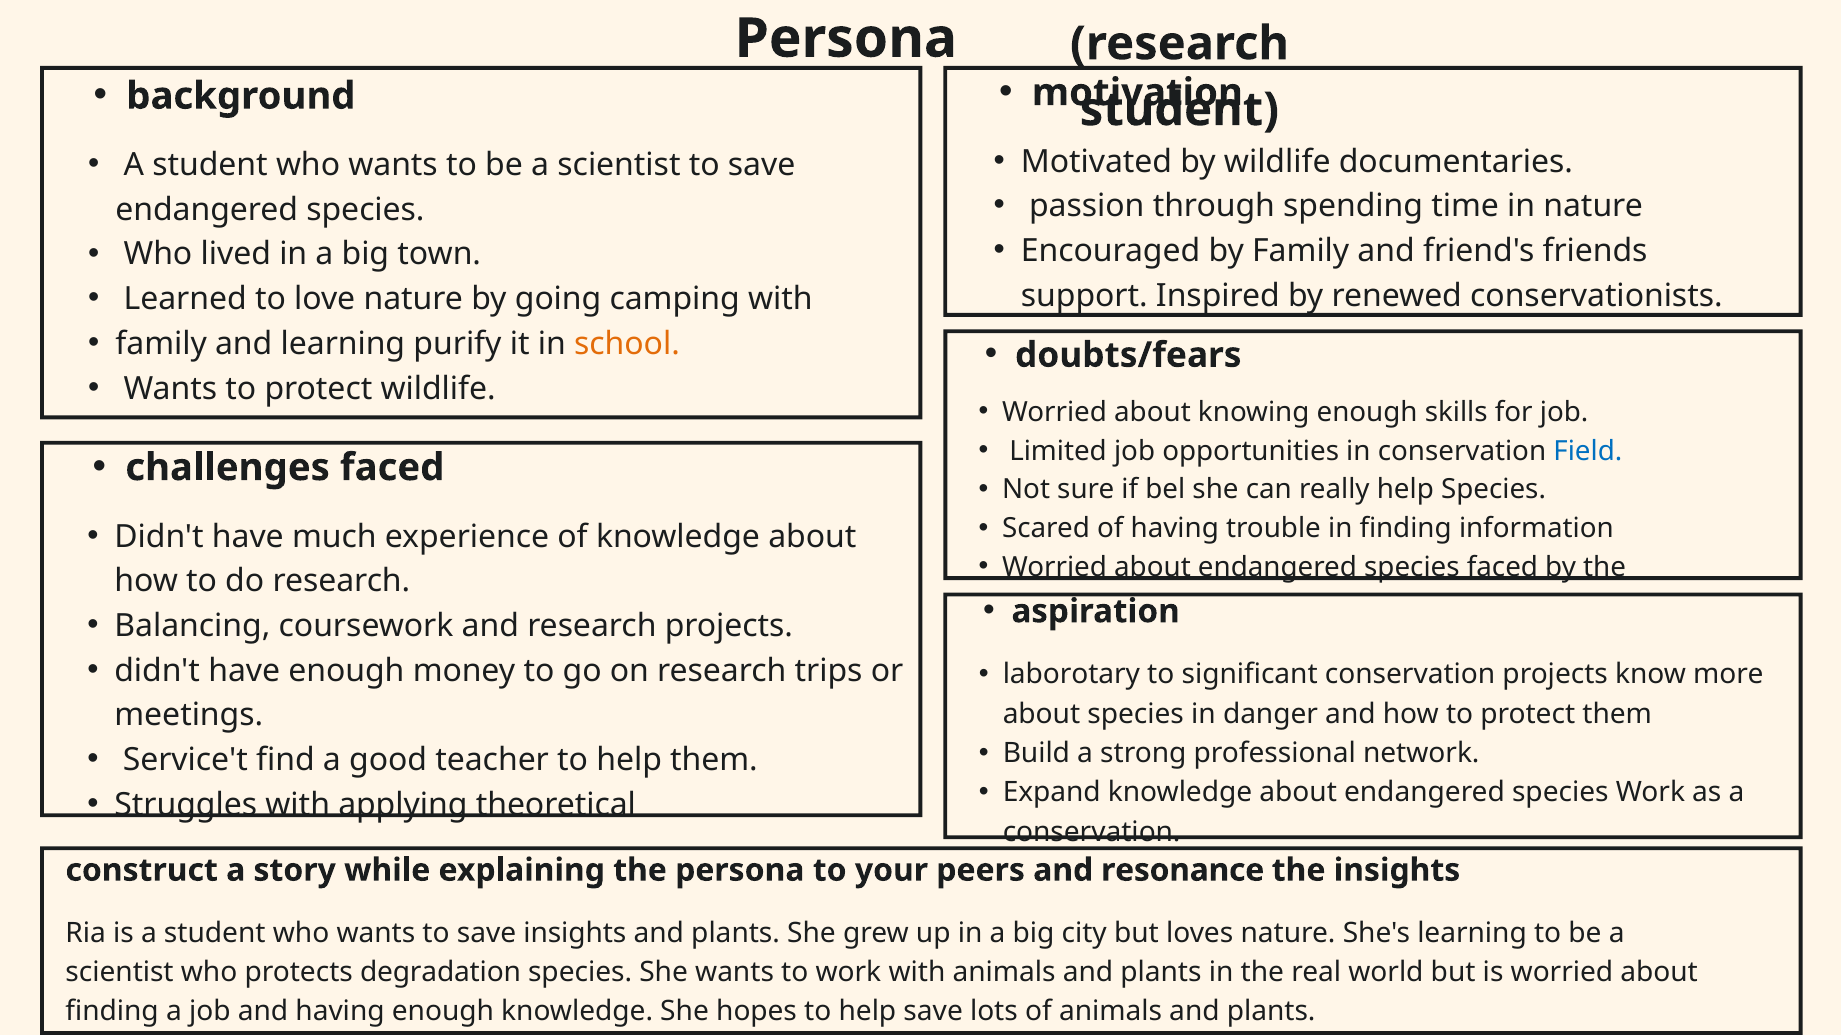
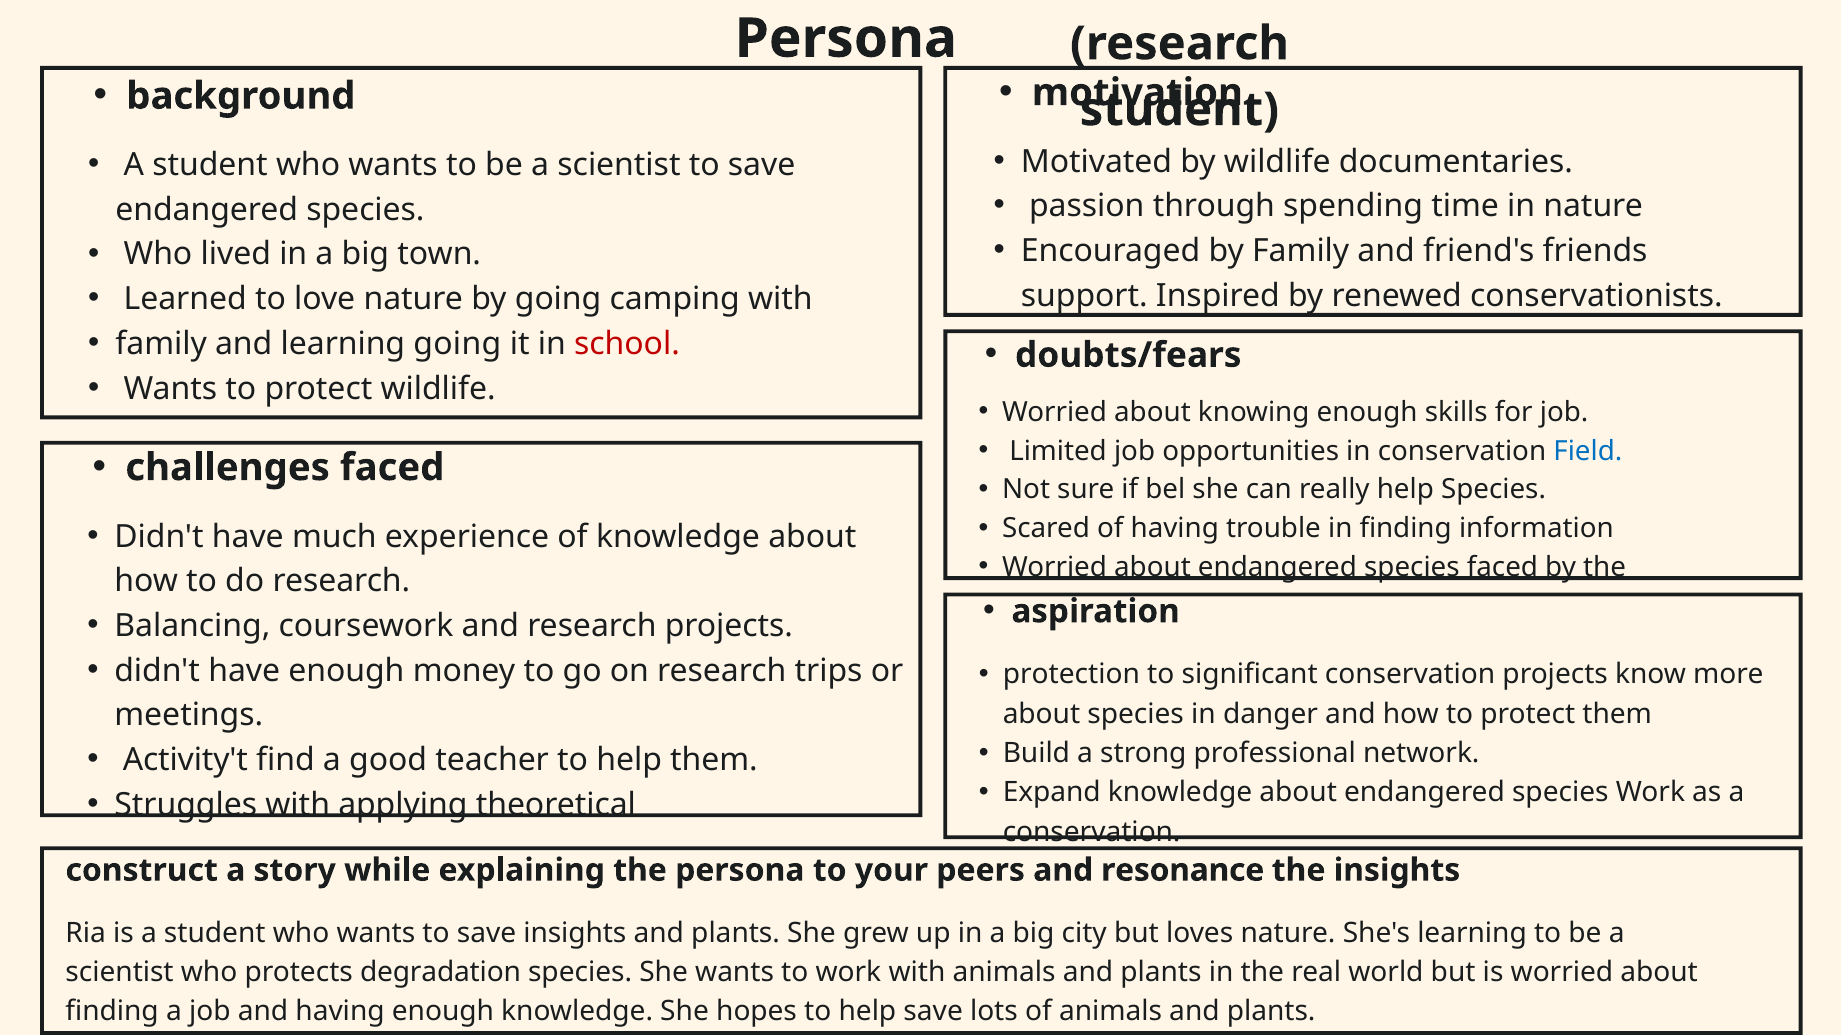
learning purify: purify -> going
school colour: orange -> red
laborotary: laborotary -> protection
Service't: Service't -> Activity't
